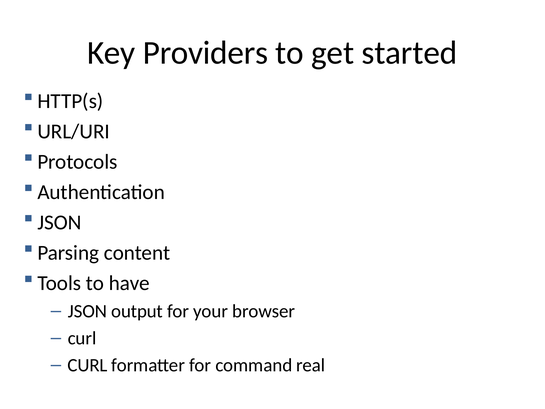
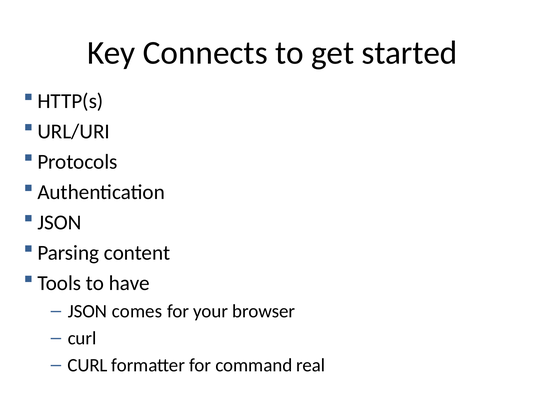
Providers: Providers -> Connects
output: output -> comes
